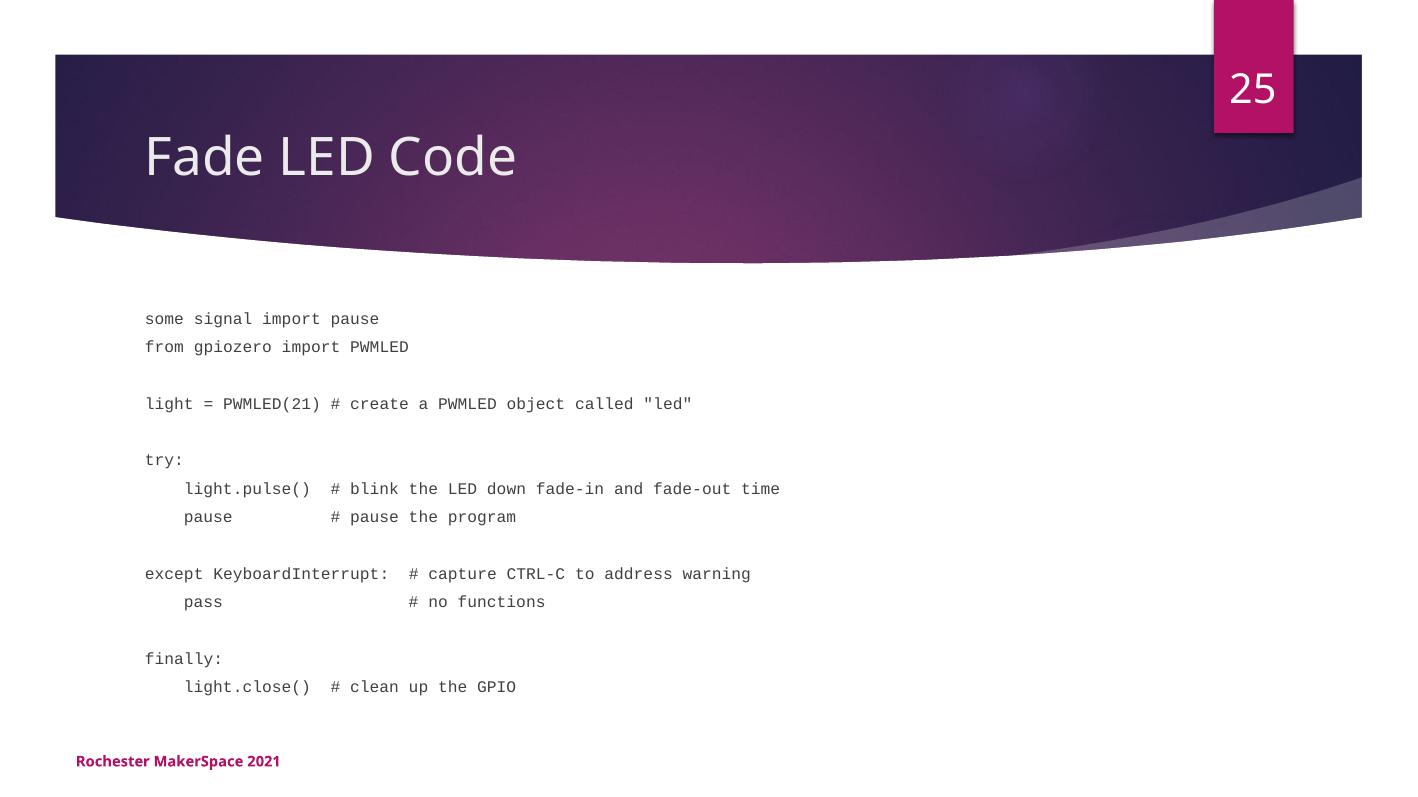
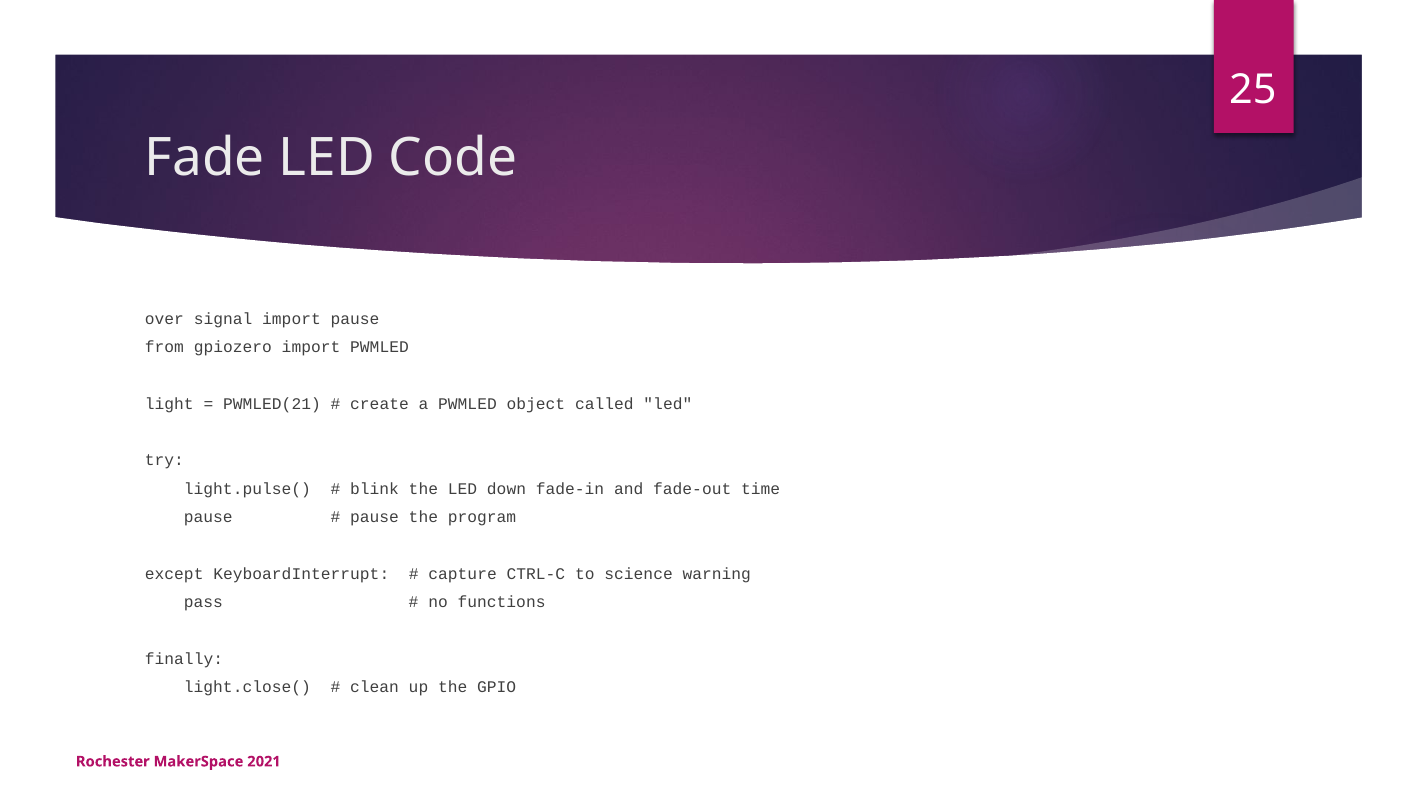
some: some -> over
address: address -> science
